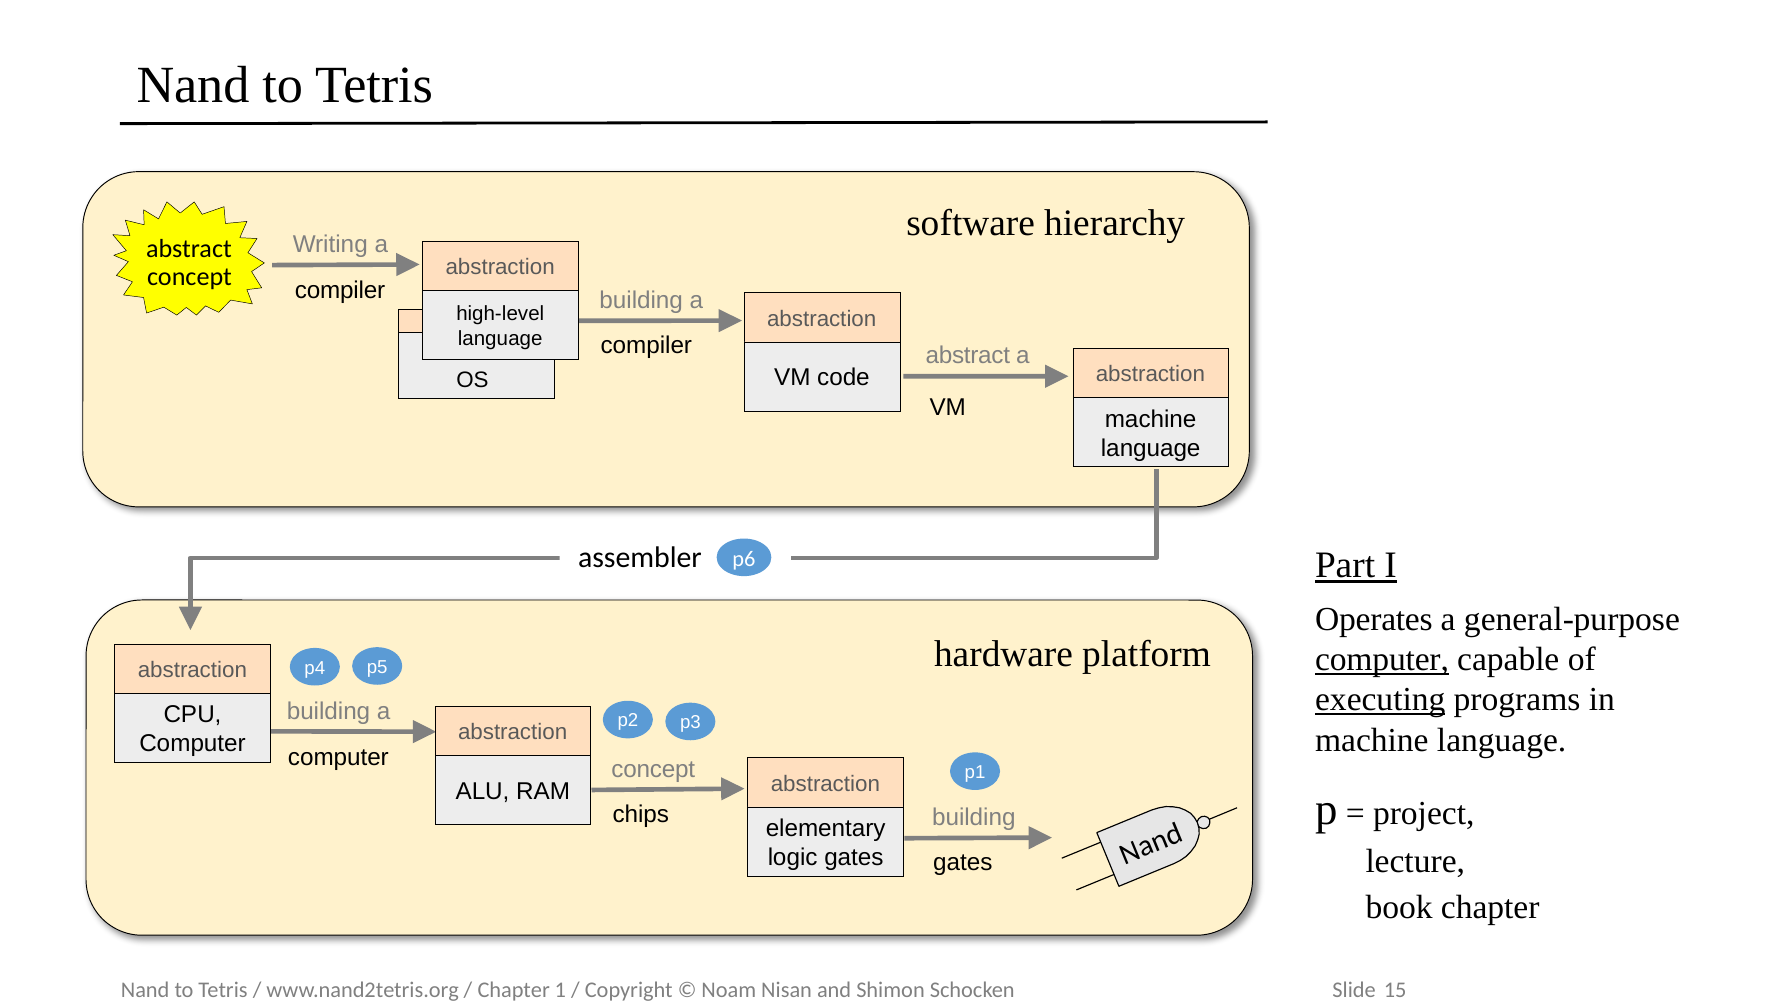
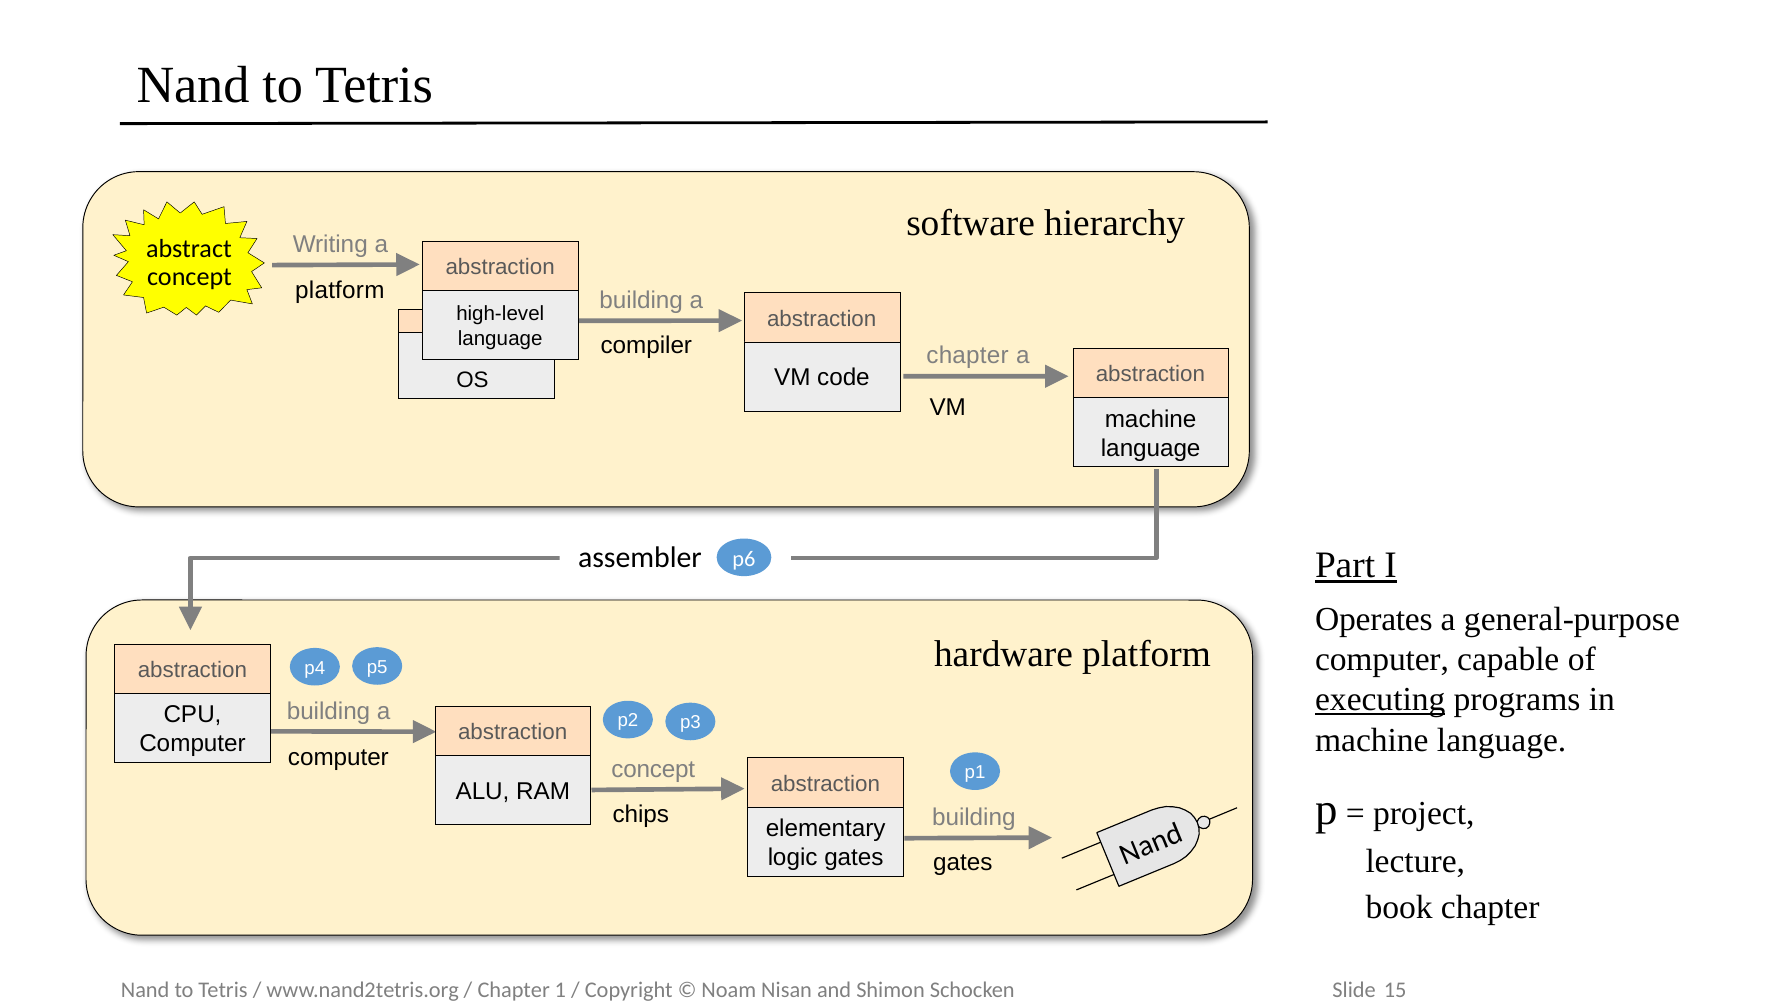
compiler at (340, 290): compiler -> platform
abstract at (968, 356): abstract -> chapter
computer at (1382, 660) underline: present -> none
